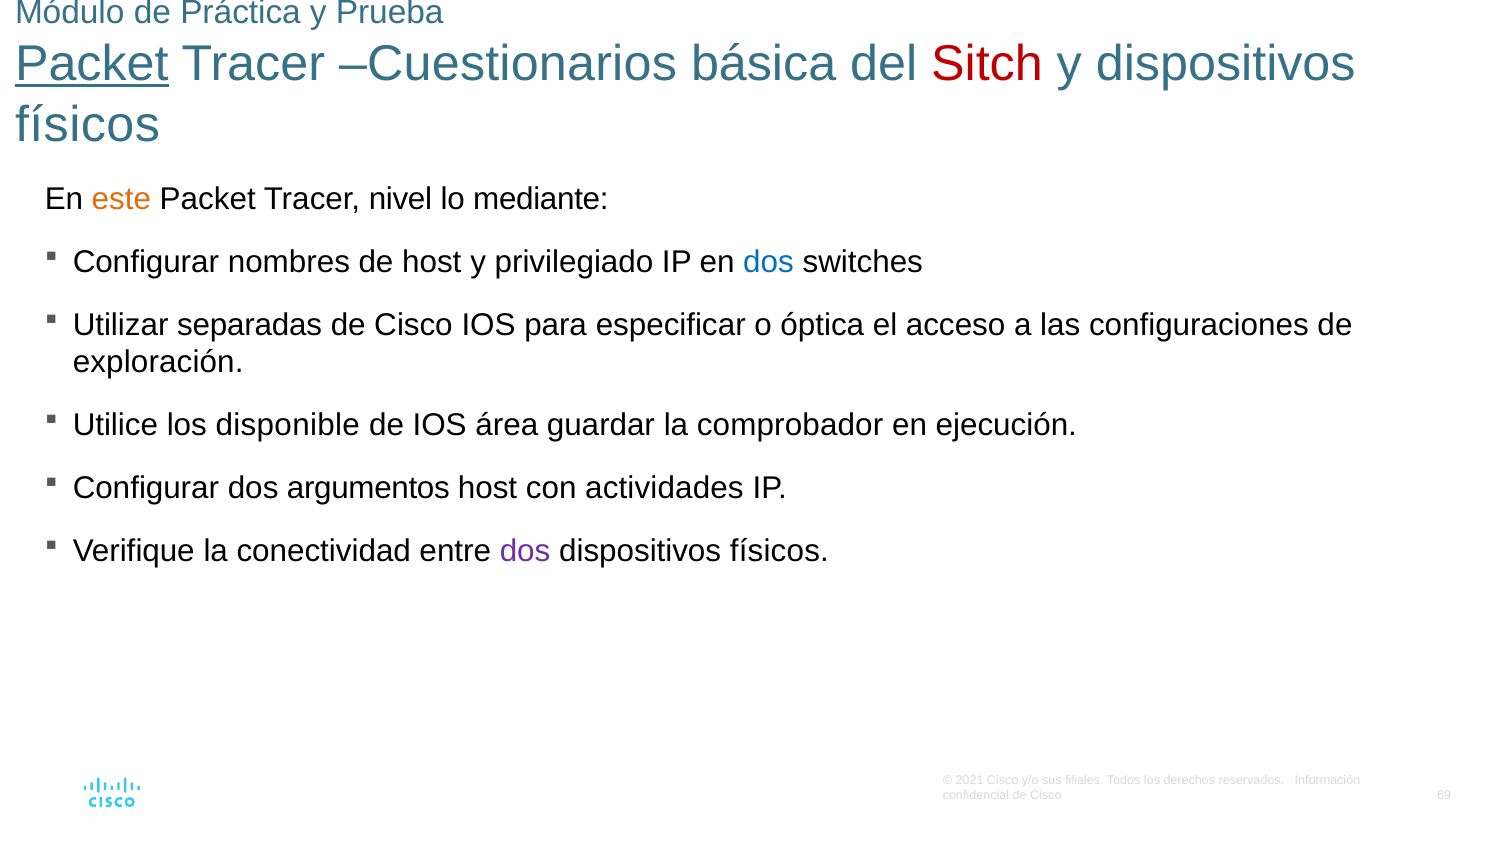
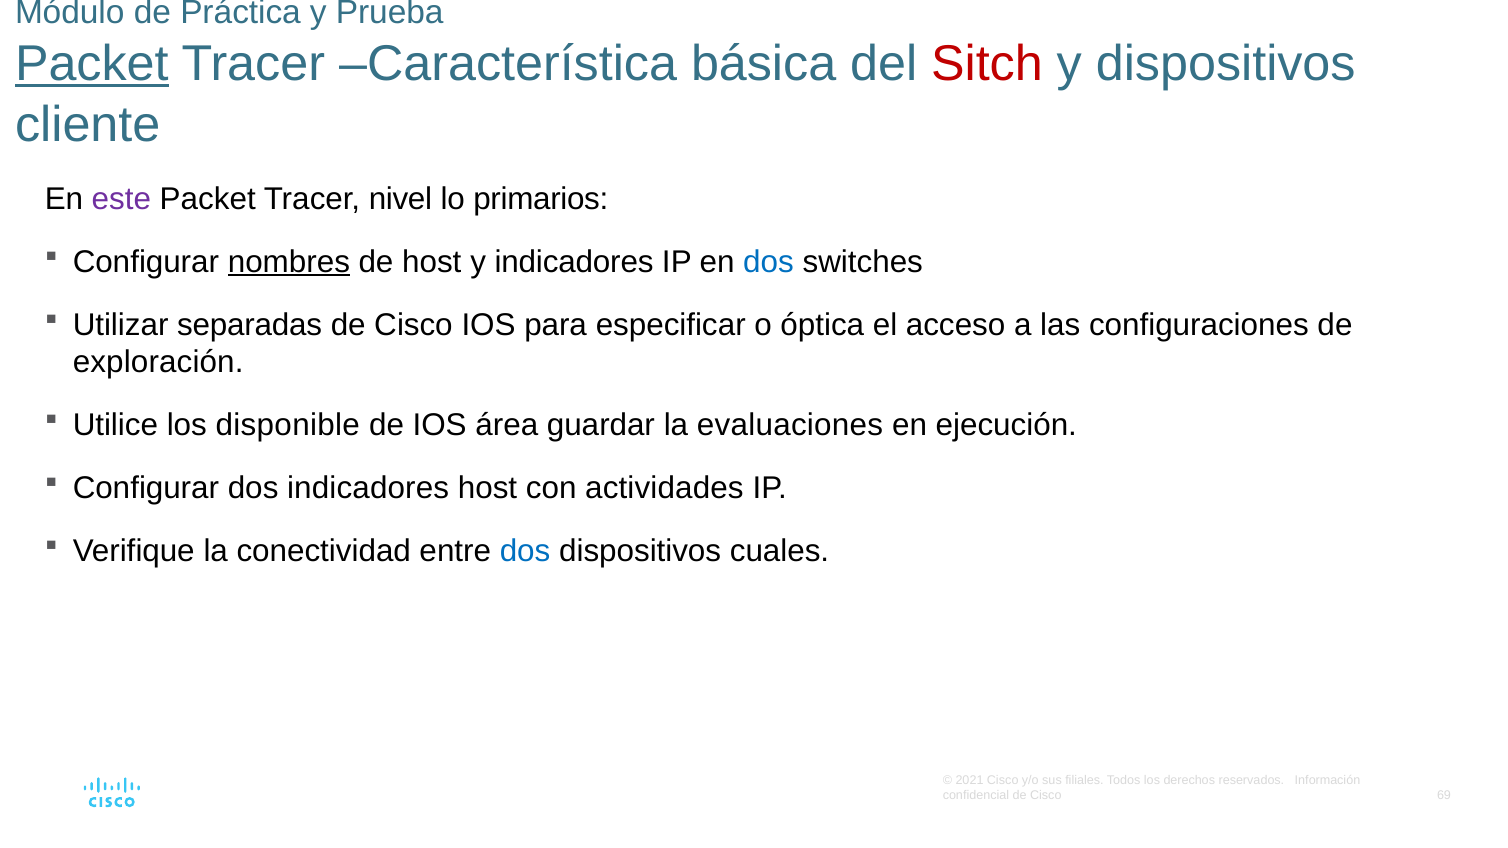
Cuestionarios: Cuestionarios -> Característica
físicos at (87, 125): físicos -> cliente
este colour: orange -> purple
mediante: mediante -> primarios
nombres underline: none -> present
y privilegiado: privilegiado -> indicadores
comprobador: comprobador -> evaluaciones
dos argumentos: argumentos -> indicadores
dos at (525, 551) colour: purple -> blue
físicos at (779, 551): físicos -> cuales
